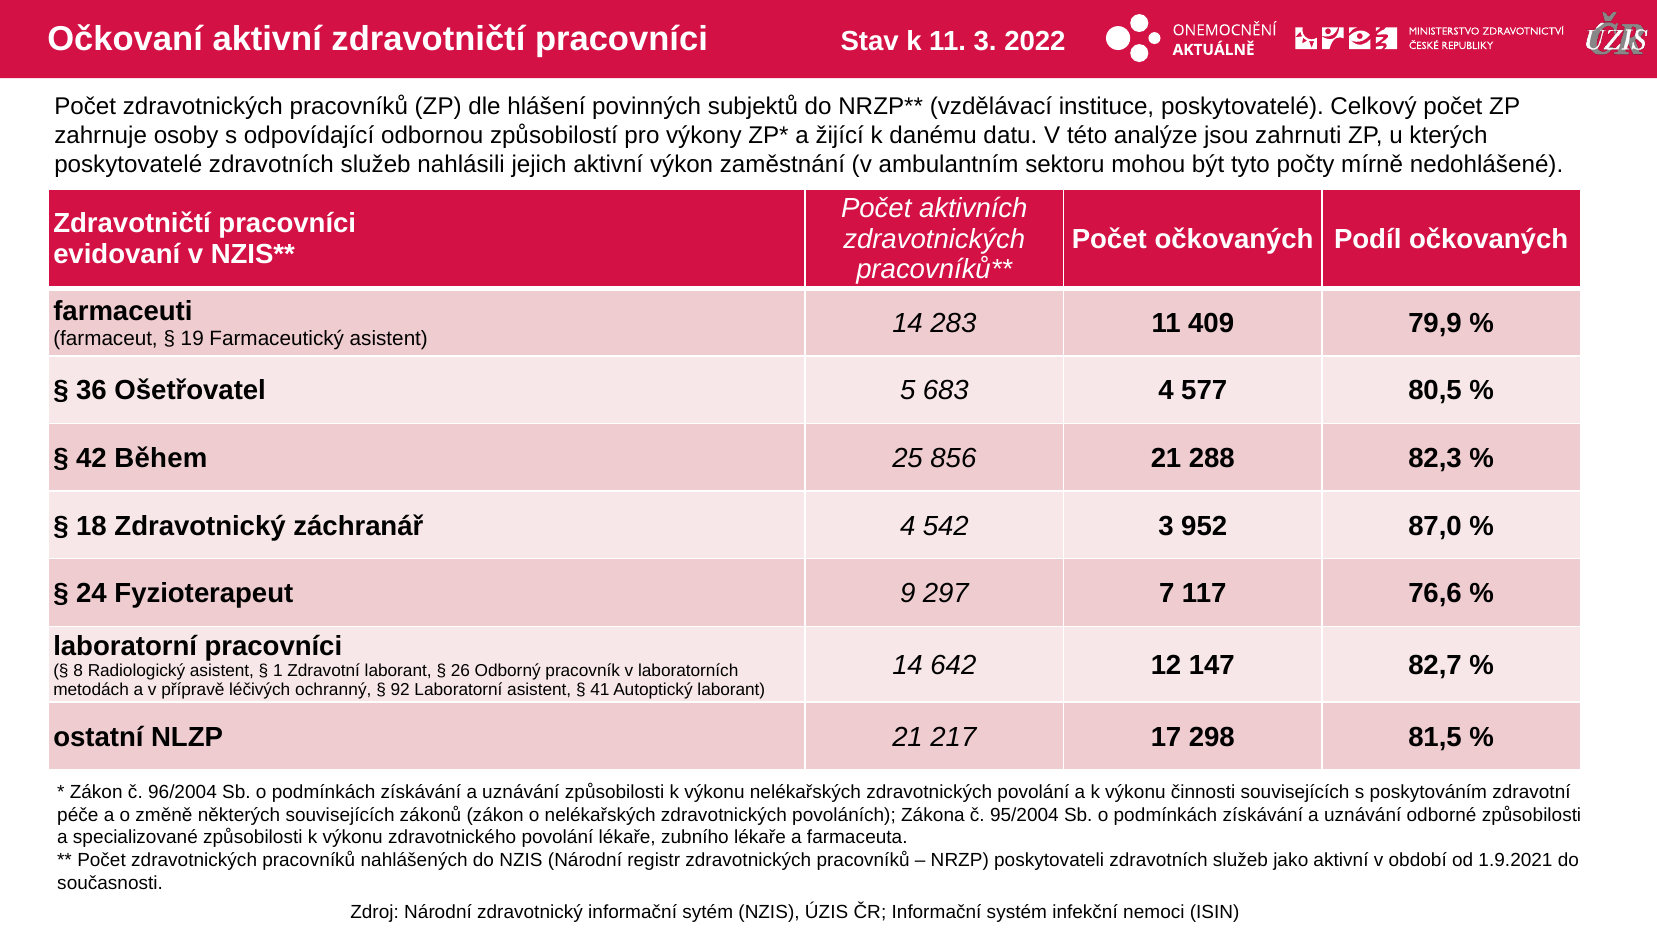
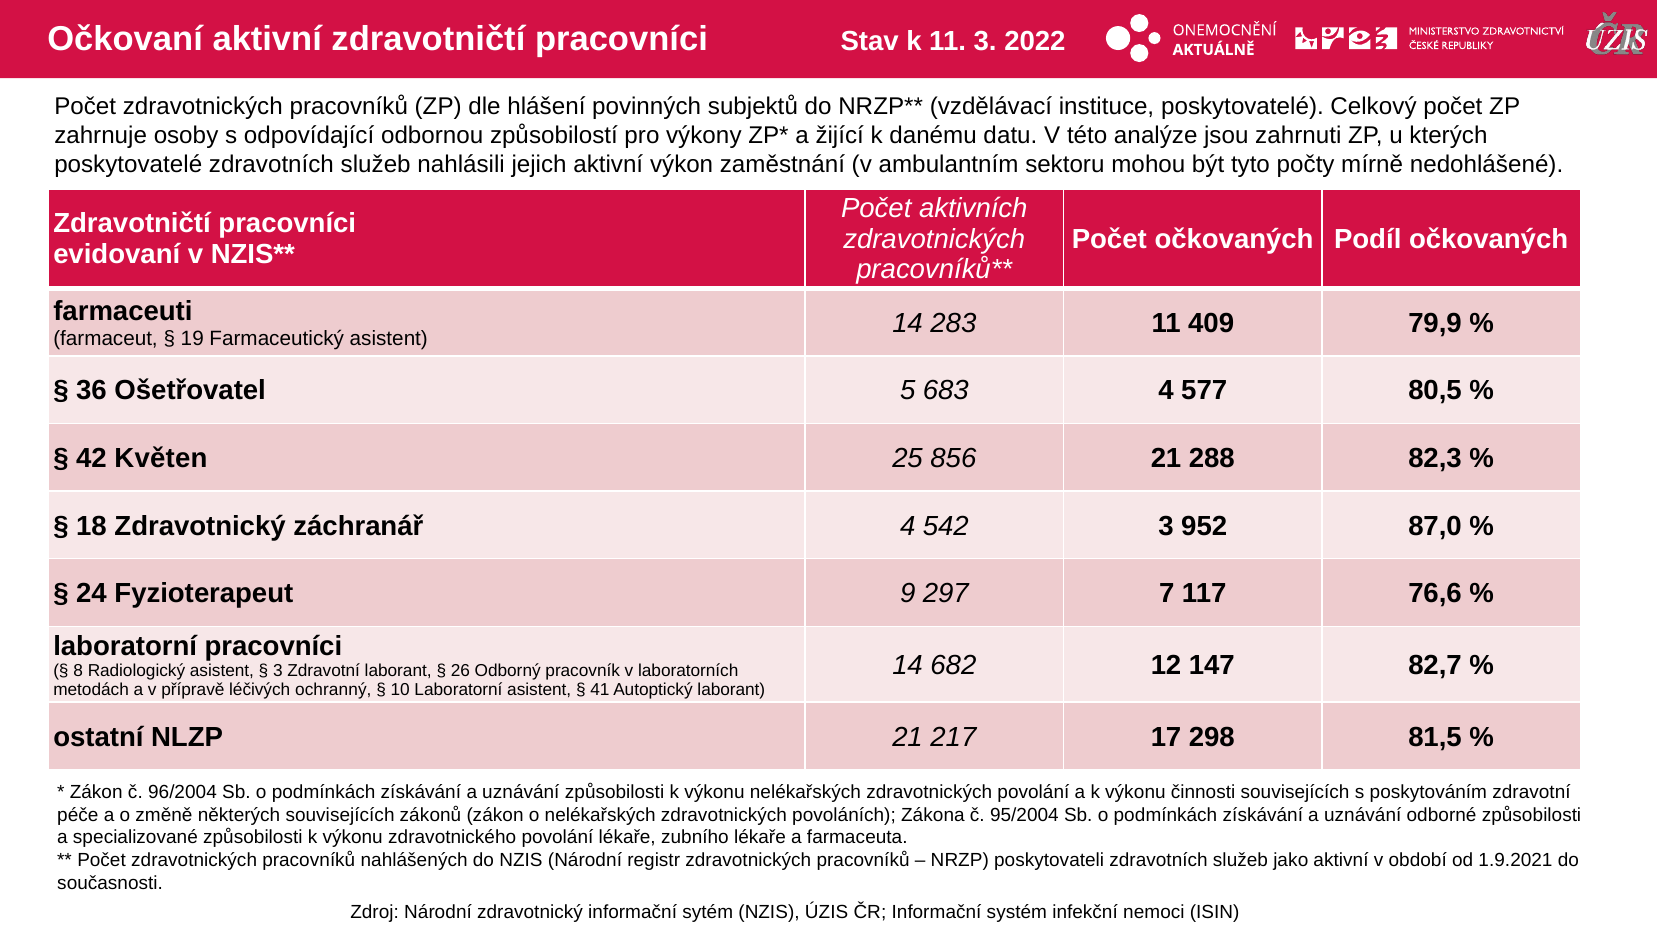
Během: Během -> Květen
642: 642 -> 682
1 at (278, 671): 1 -> 3
92: 92 -> 10
